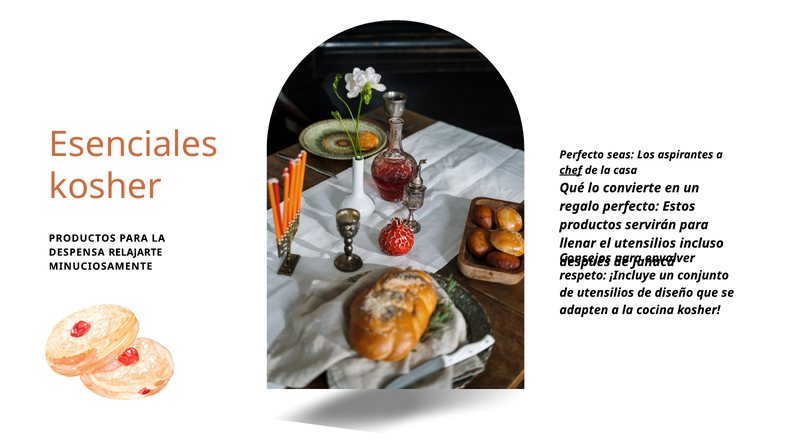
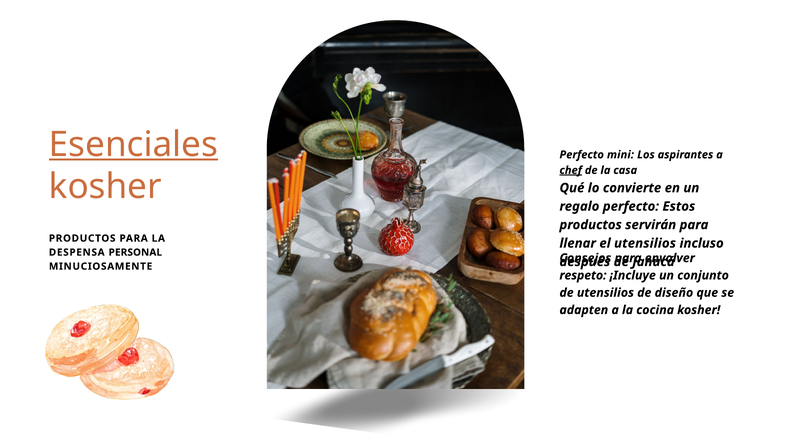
Esenciales underline: none -> present
seas: seas -> mini
RELAJARTE: RELAJARTE -> PERSONAL
